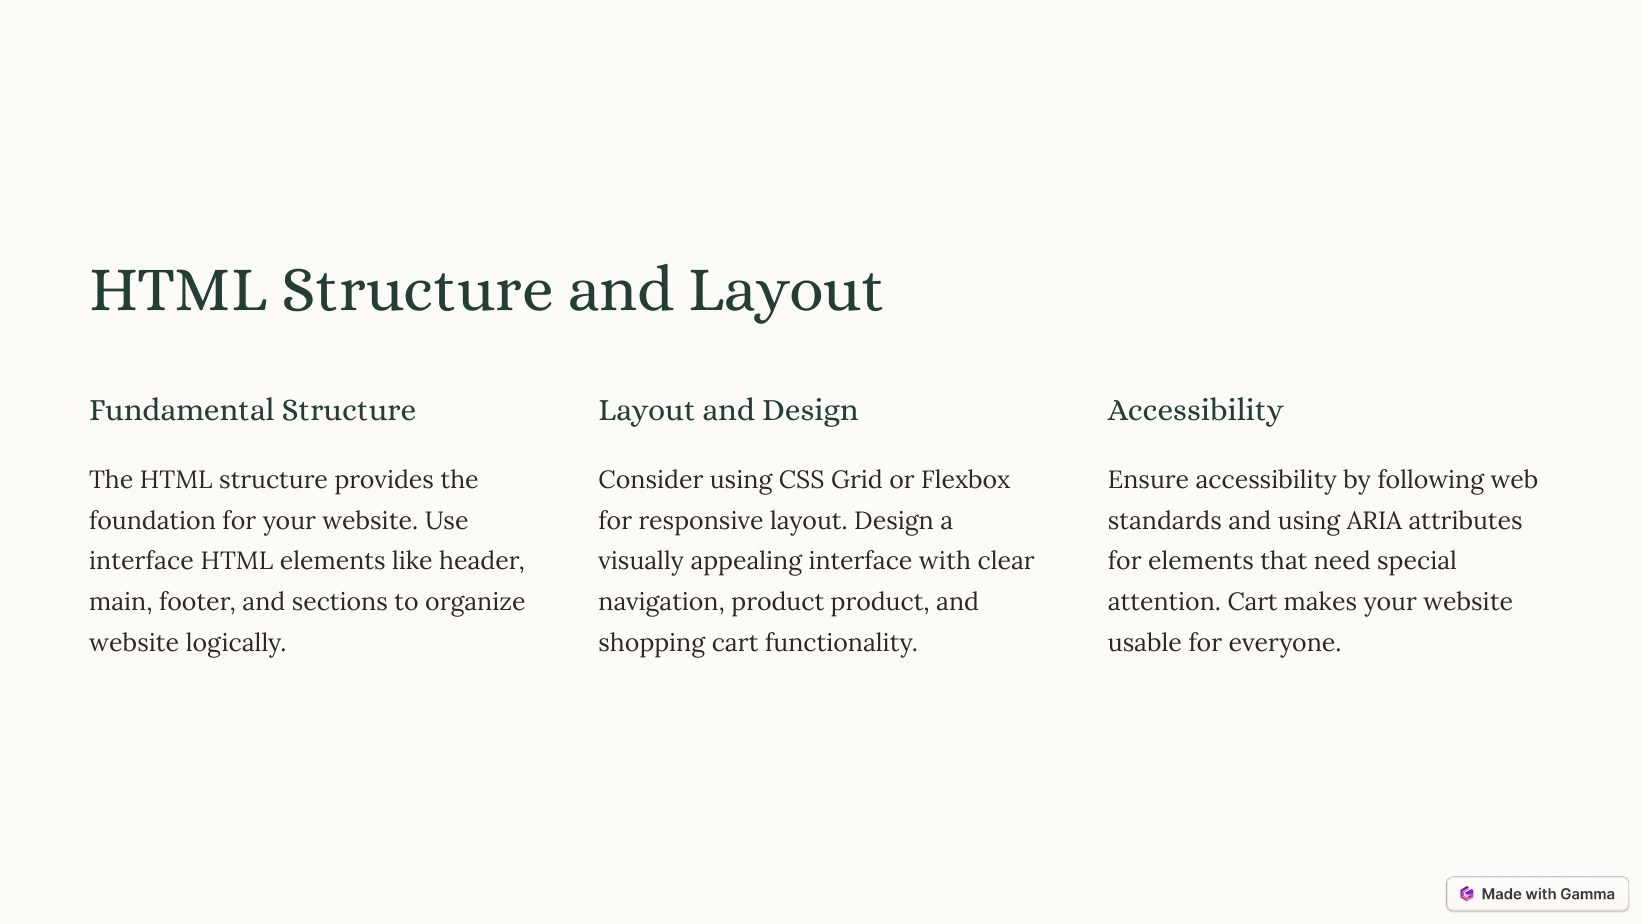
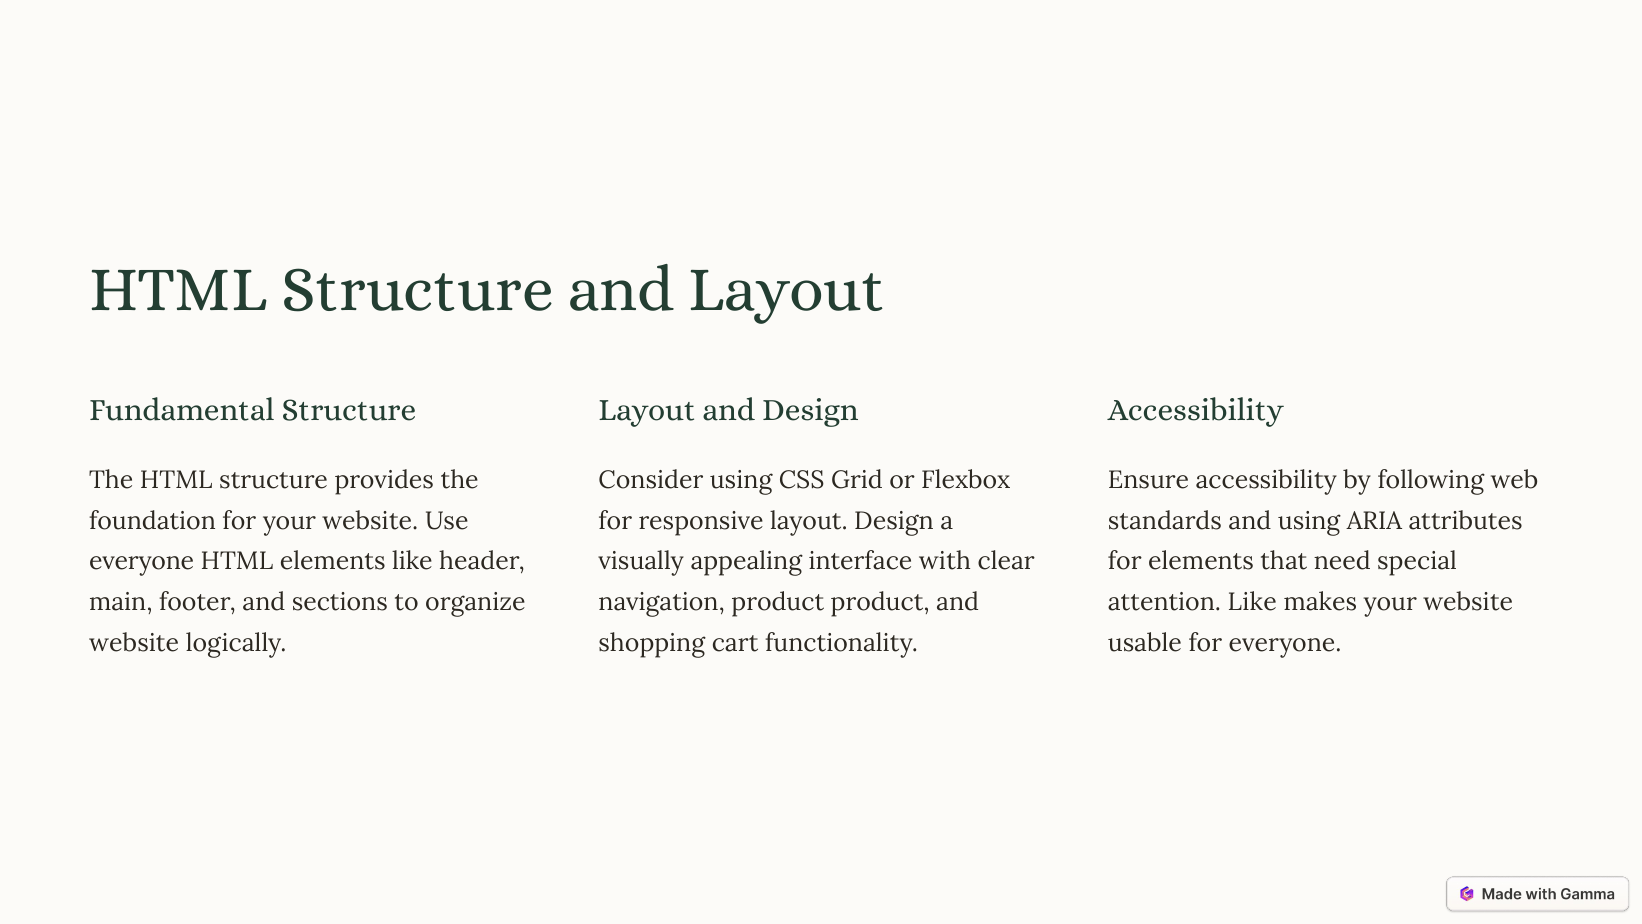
interface at (141, 561): interface -> everyone
attention Cart: Cart -> Like
